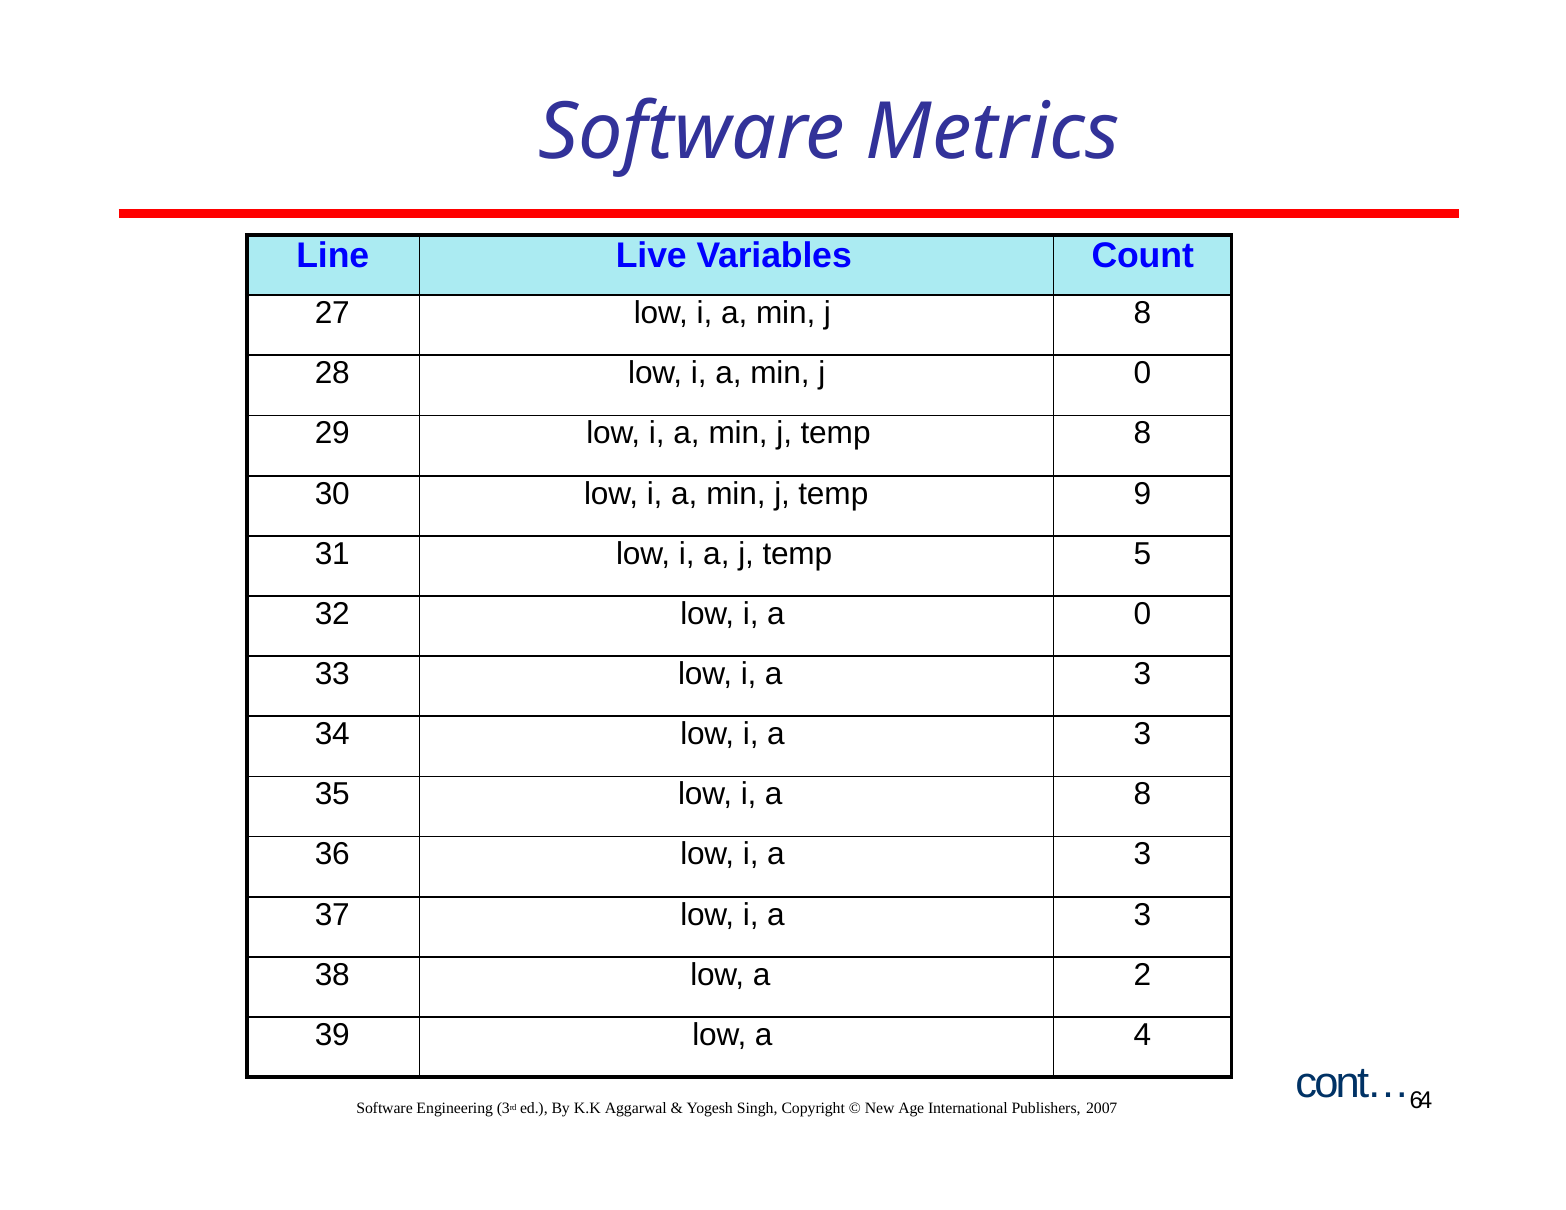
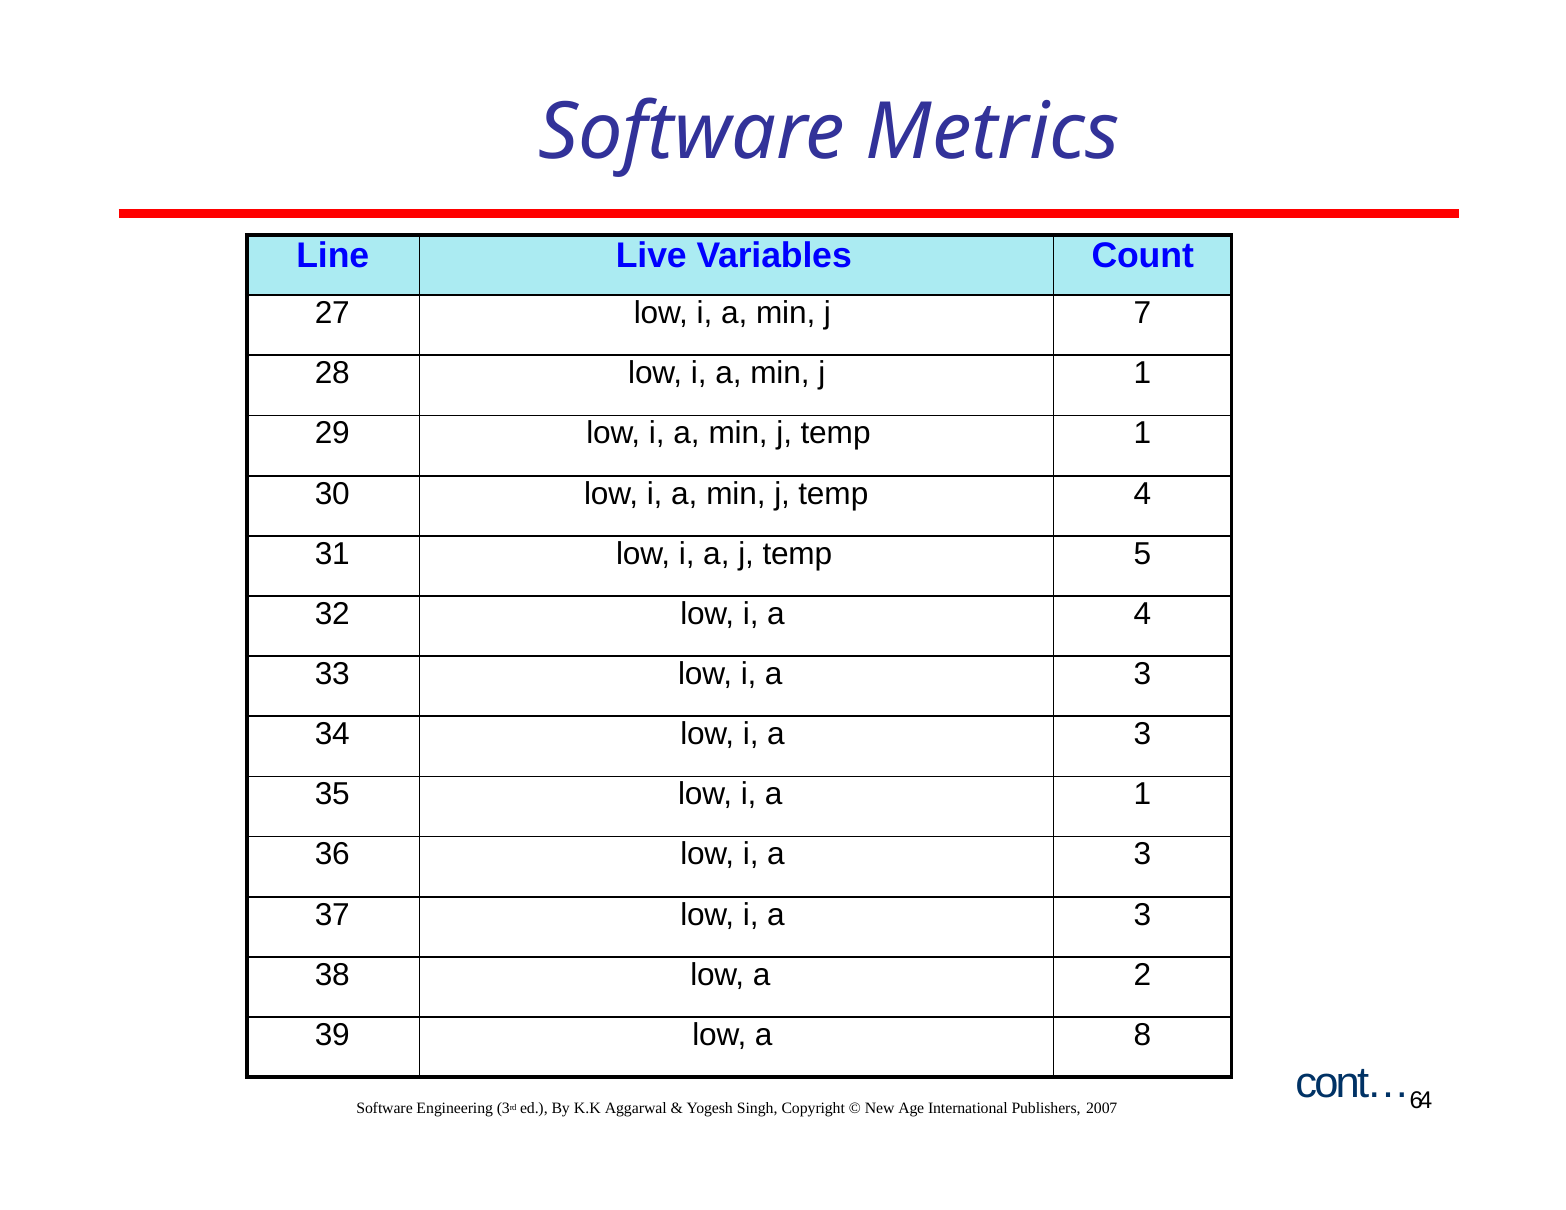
j 8: 8 -> 7
j 0: 0 -> 1
temp 8: 8 -> 1
temp 9: 9 -> 4
a 0: 0 -> 4
a 8: 8 -> 1
4: 4 -> 8
